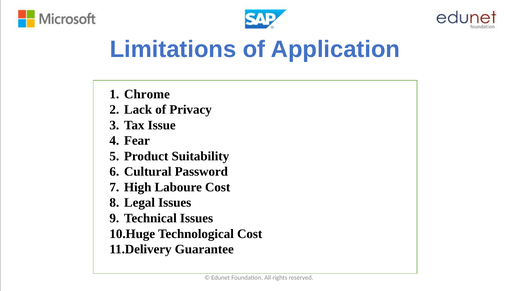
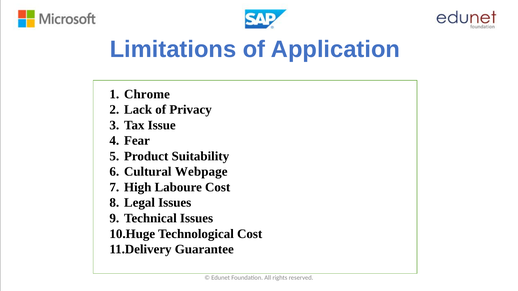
Password: Password -> Webpage
